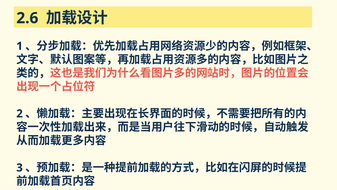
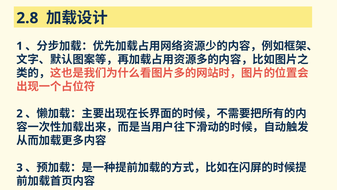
2.6: 2.6 -> 2.8
